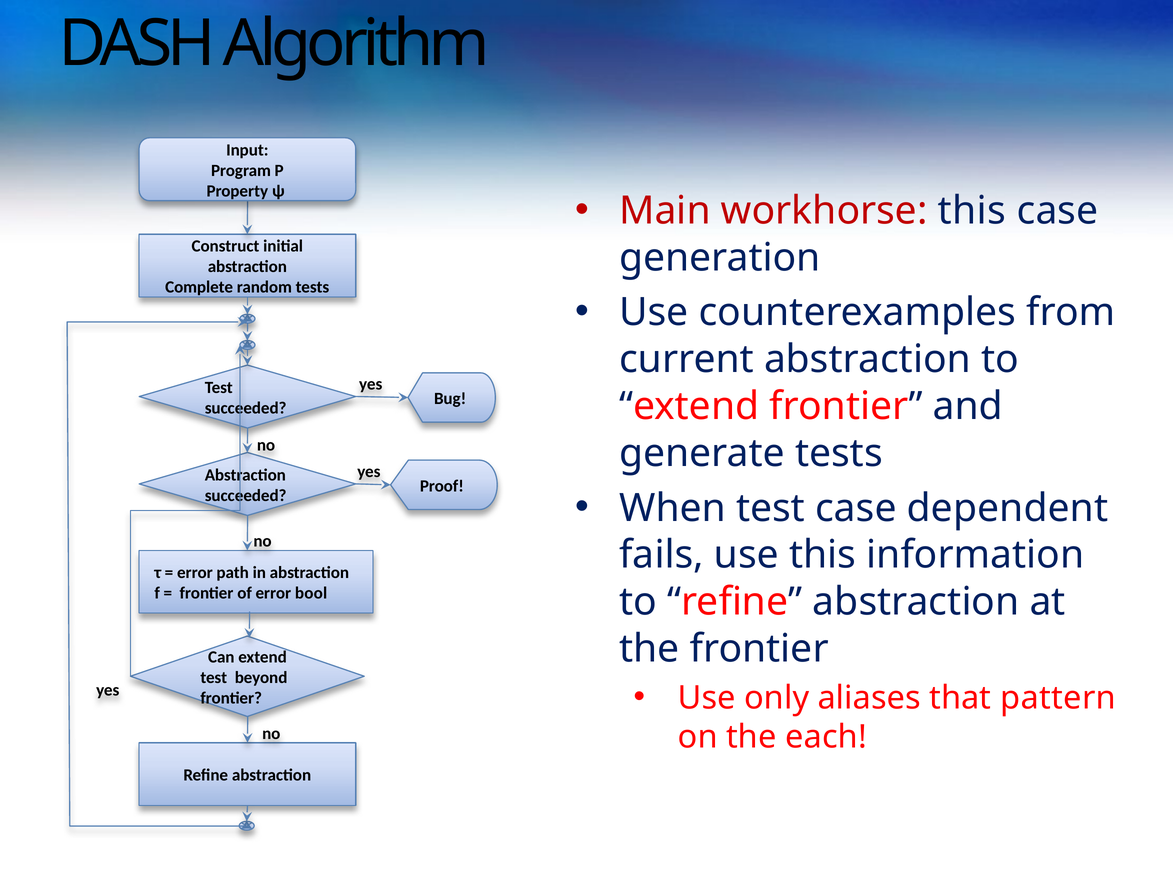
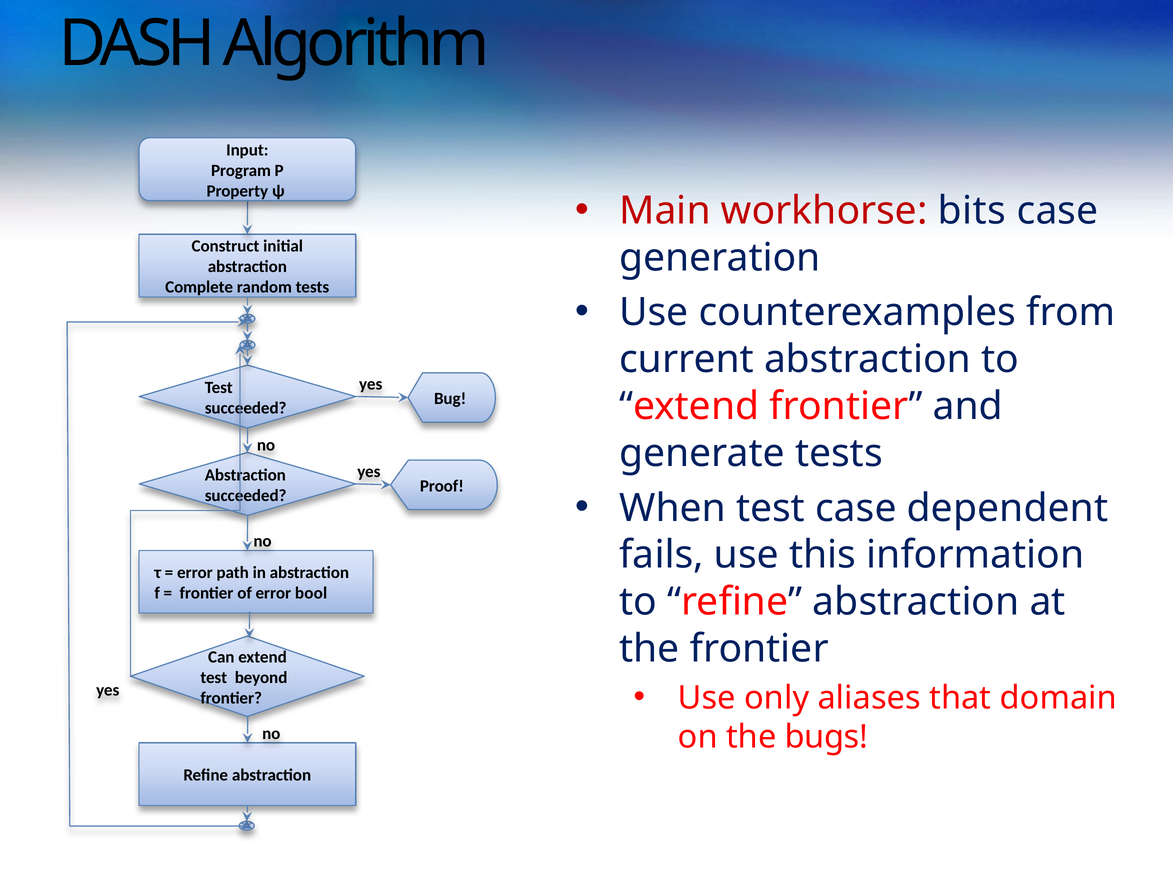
workhorse this: this -> bits
pattern: pattern -> domain
each: each -> bugs
